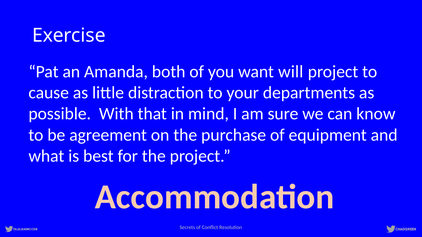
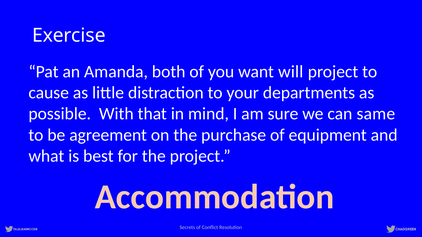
know: know -> same
